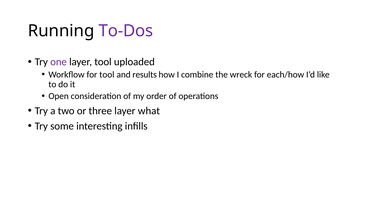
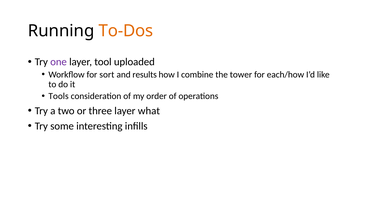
To-Dos colour: purple -> orange
for tool: tool -> sort
wreck: wreck -> tower
Open: Open -> Tools
